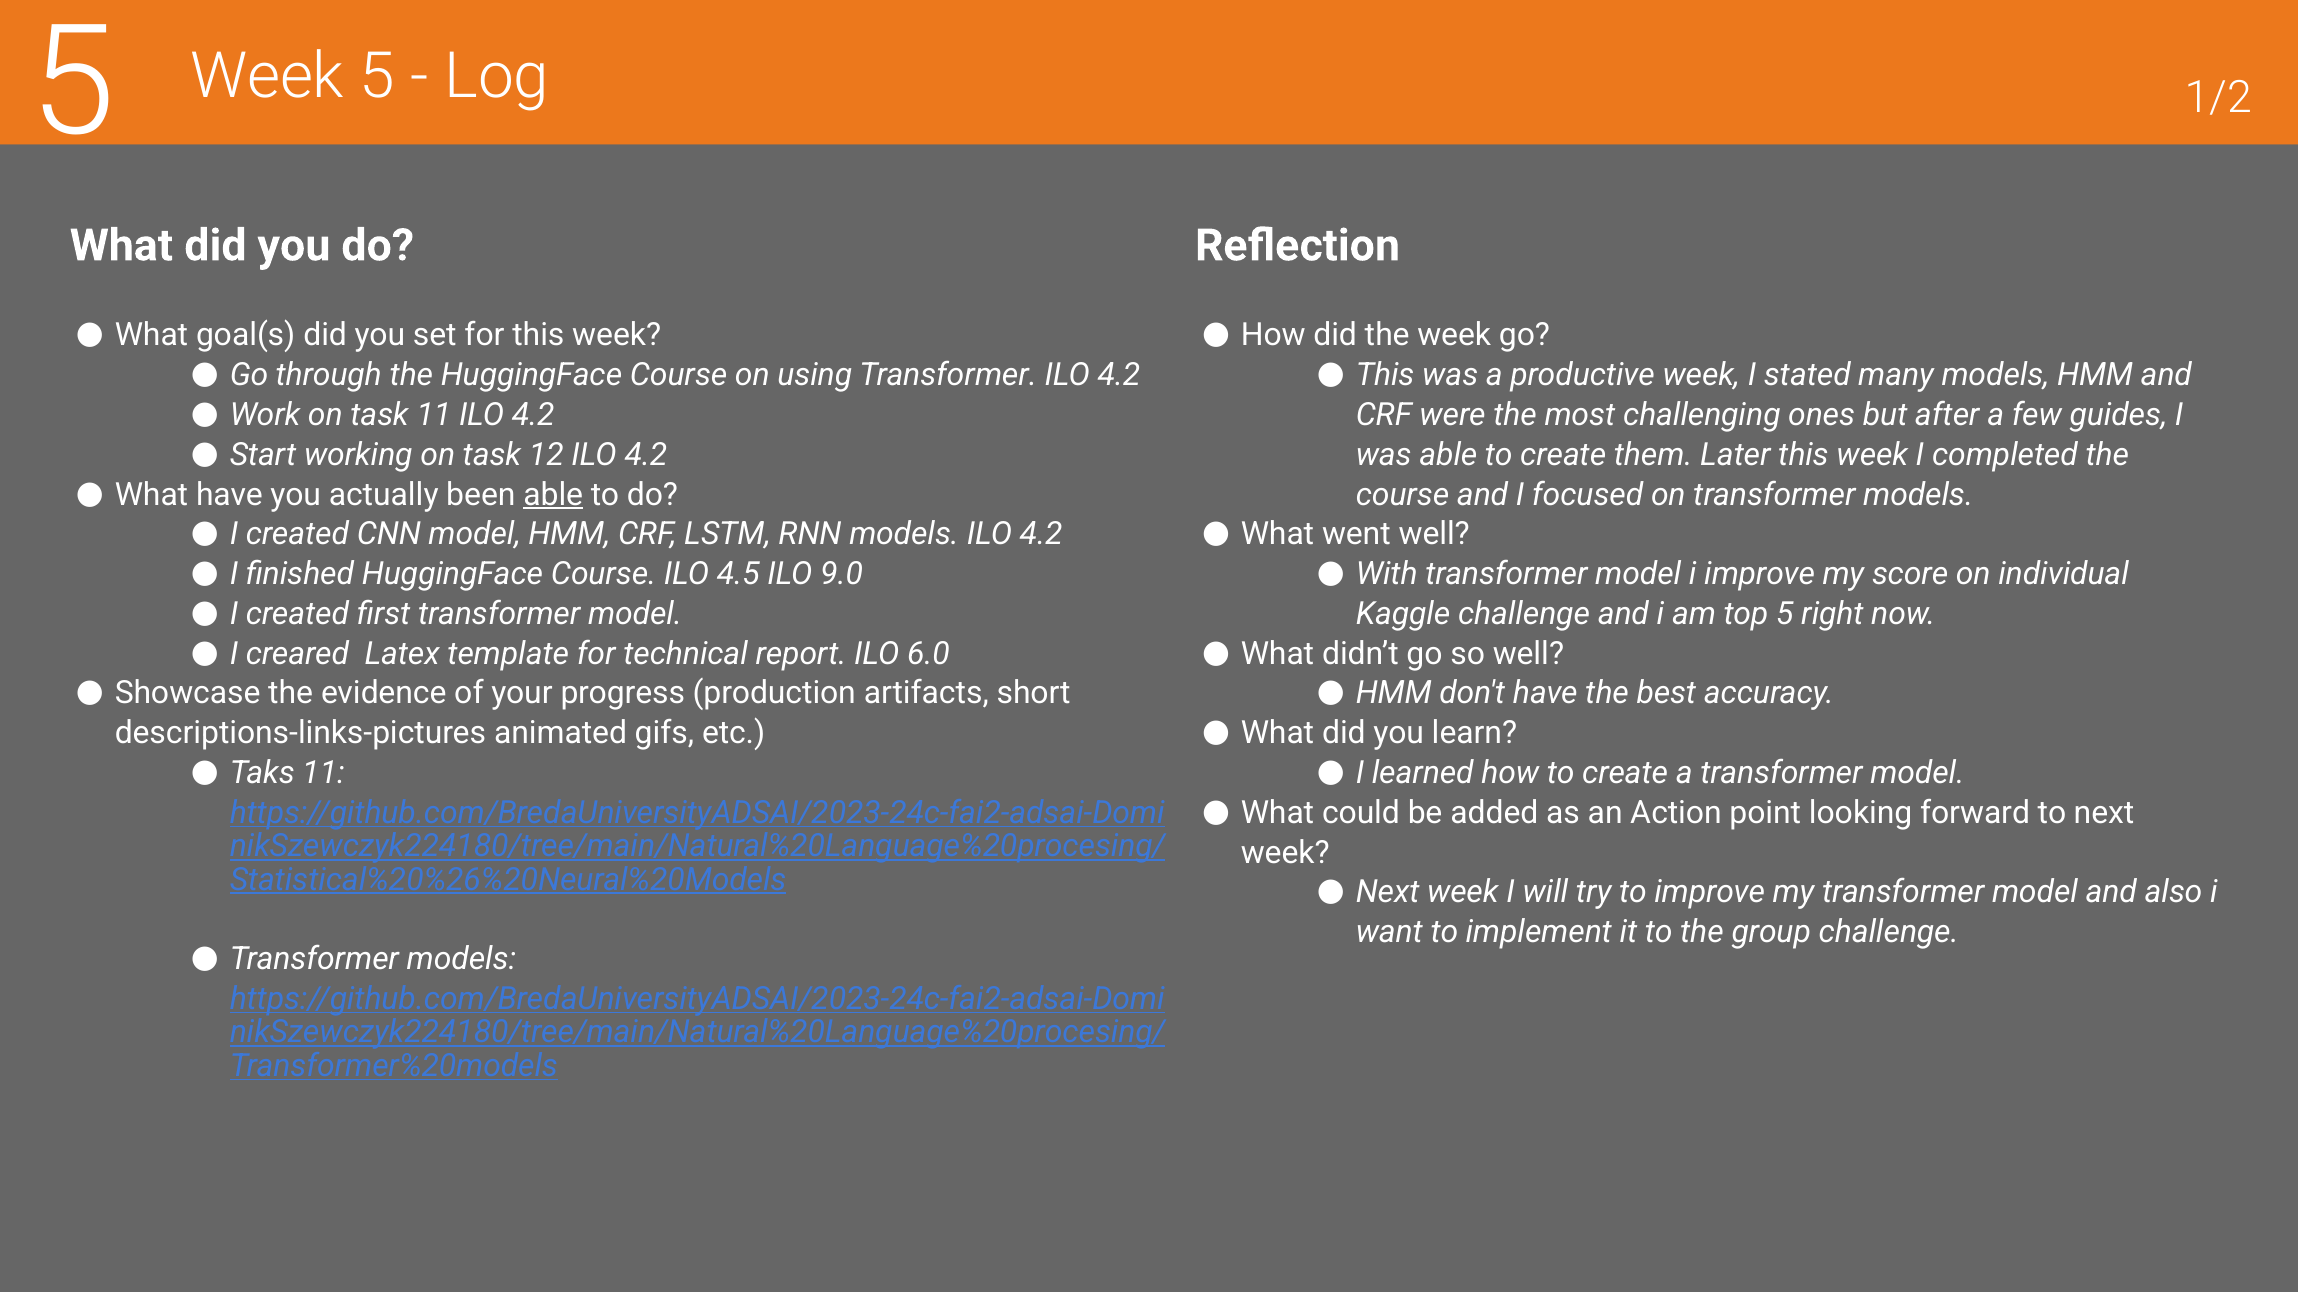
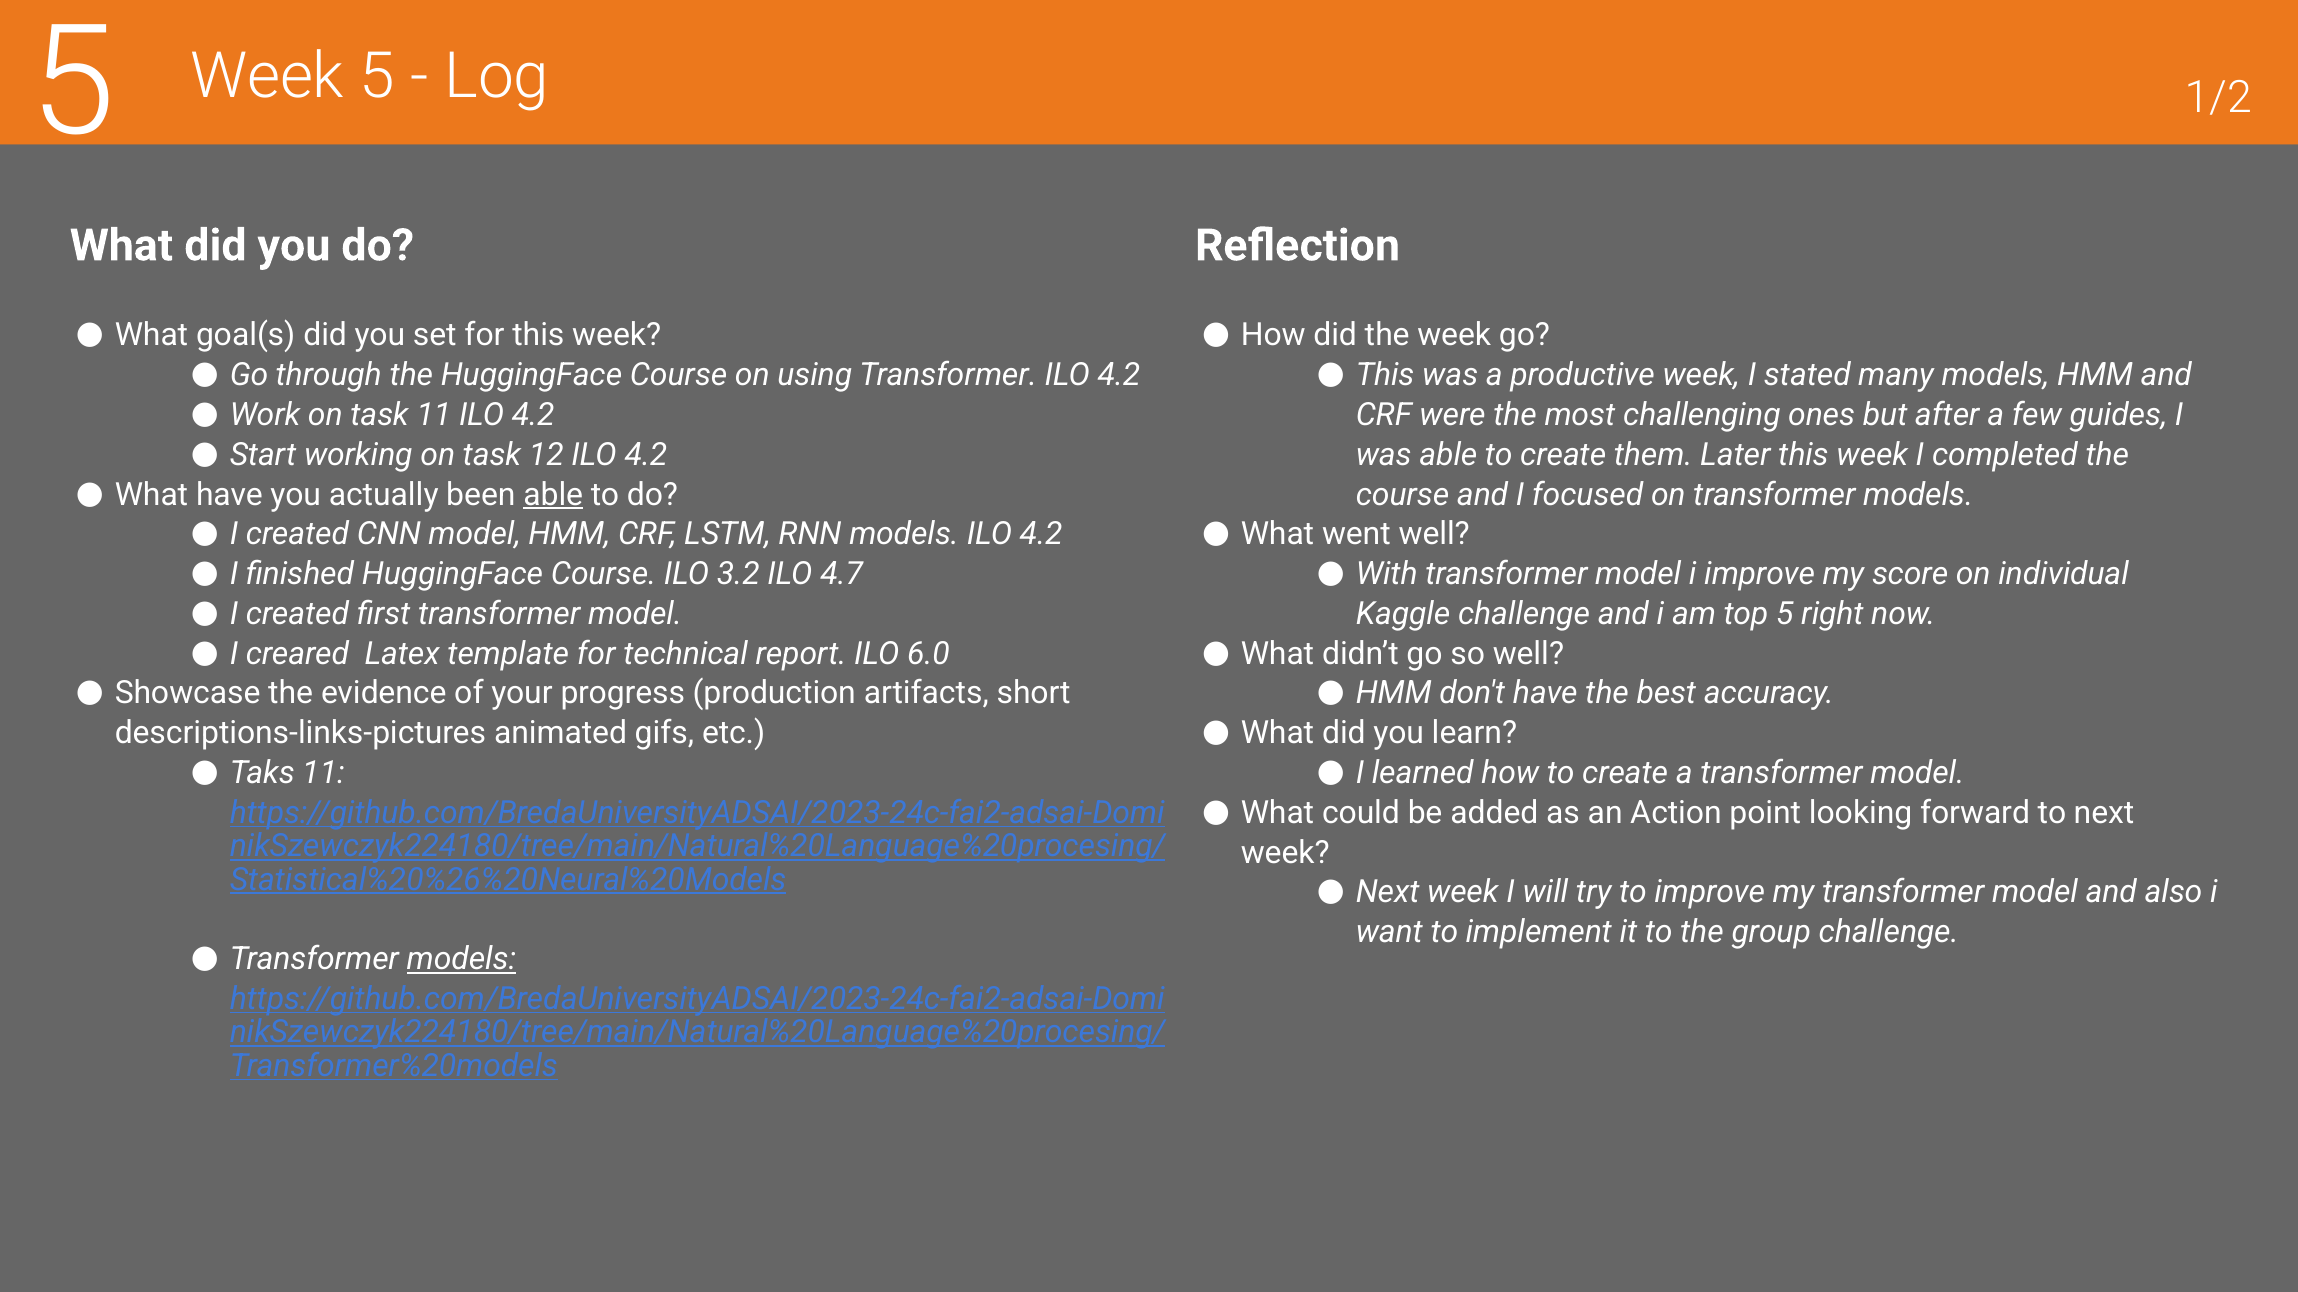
4.5: 4.5 -> 3.2
9.0: 9.0 -> 4.7
models at (461, 960) underline: none -> present
